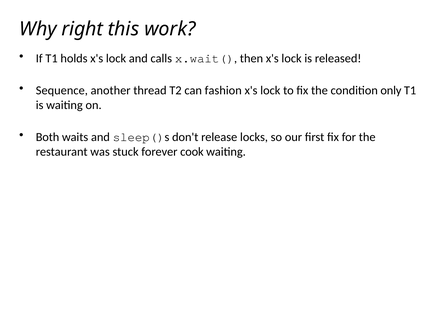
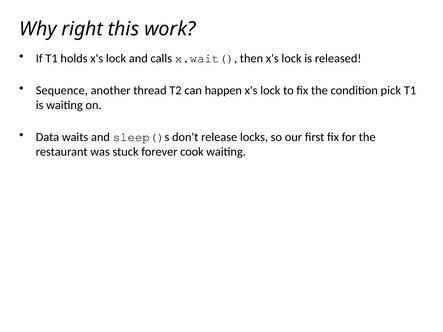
fashion: fashion -> happen
only: only -> pick
Both: Both -> Data
